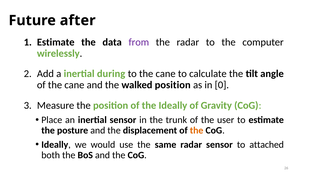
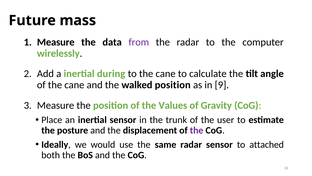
after: after -> mass
Estimate at (56, 42): Estimate -> Measure
0: 0 -> 9
the Ideally: Ideally -> Values
the at (197, 130) colour: orange -> purple
